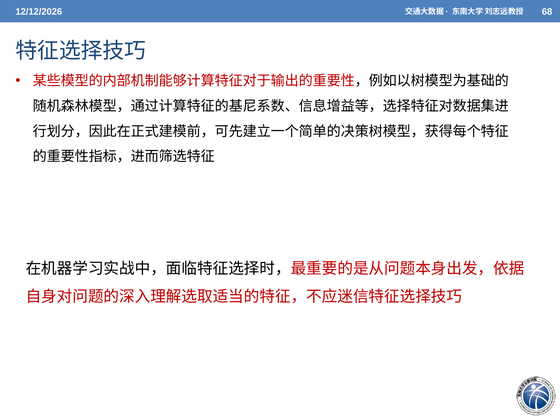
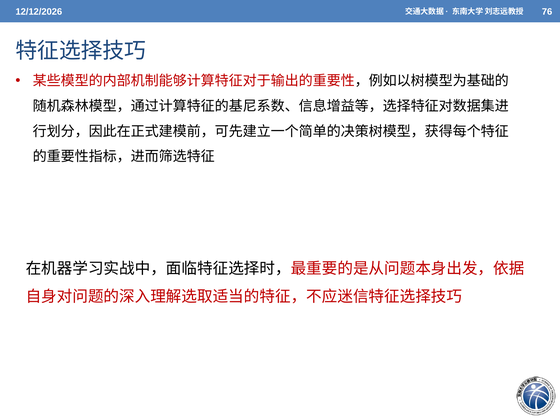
68: 68 -> 76
